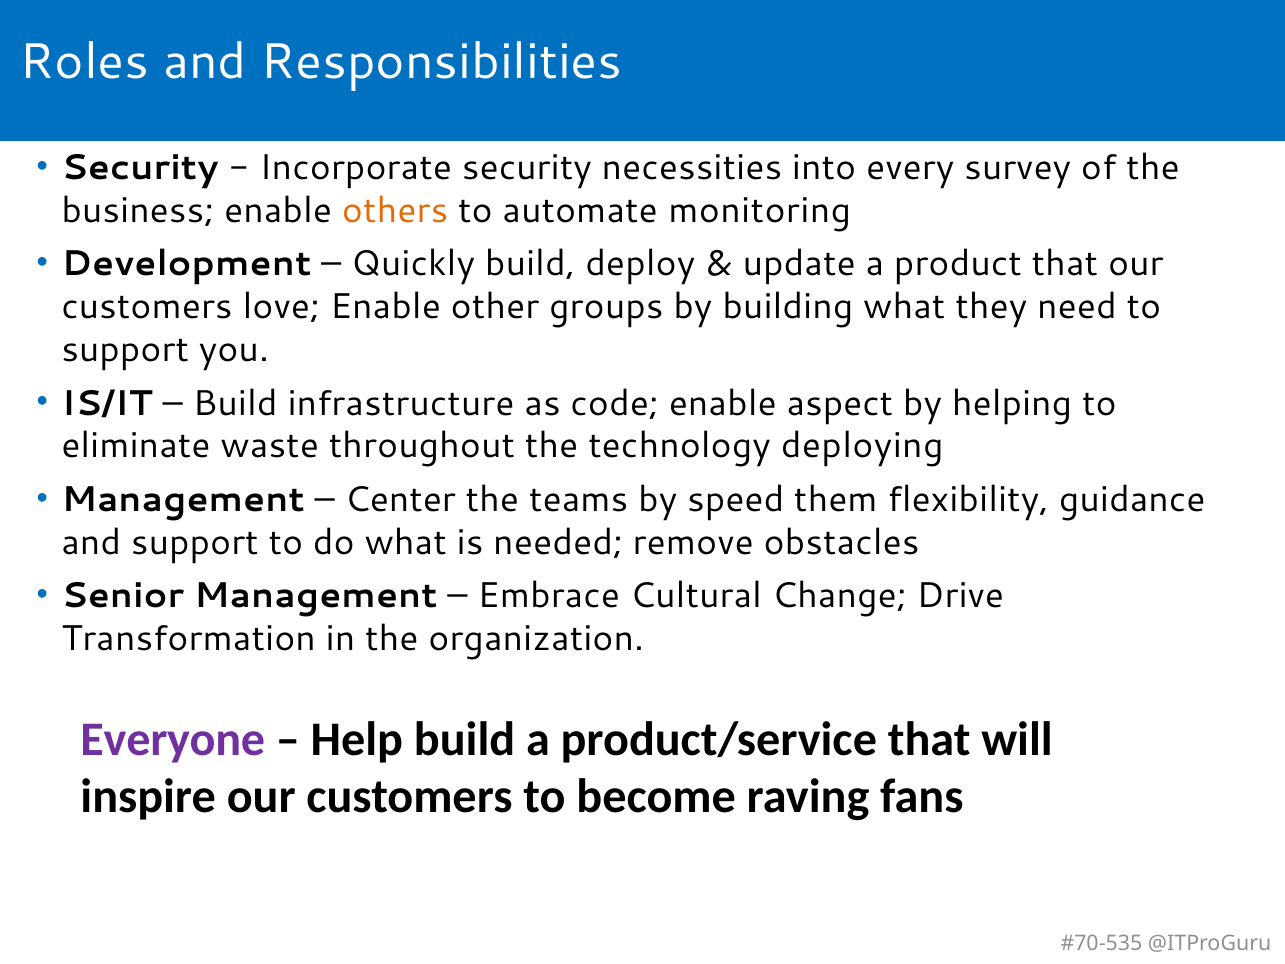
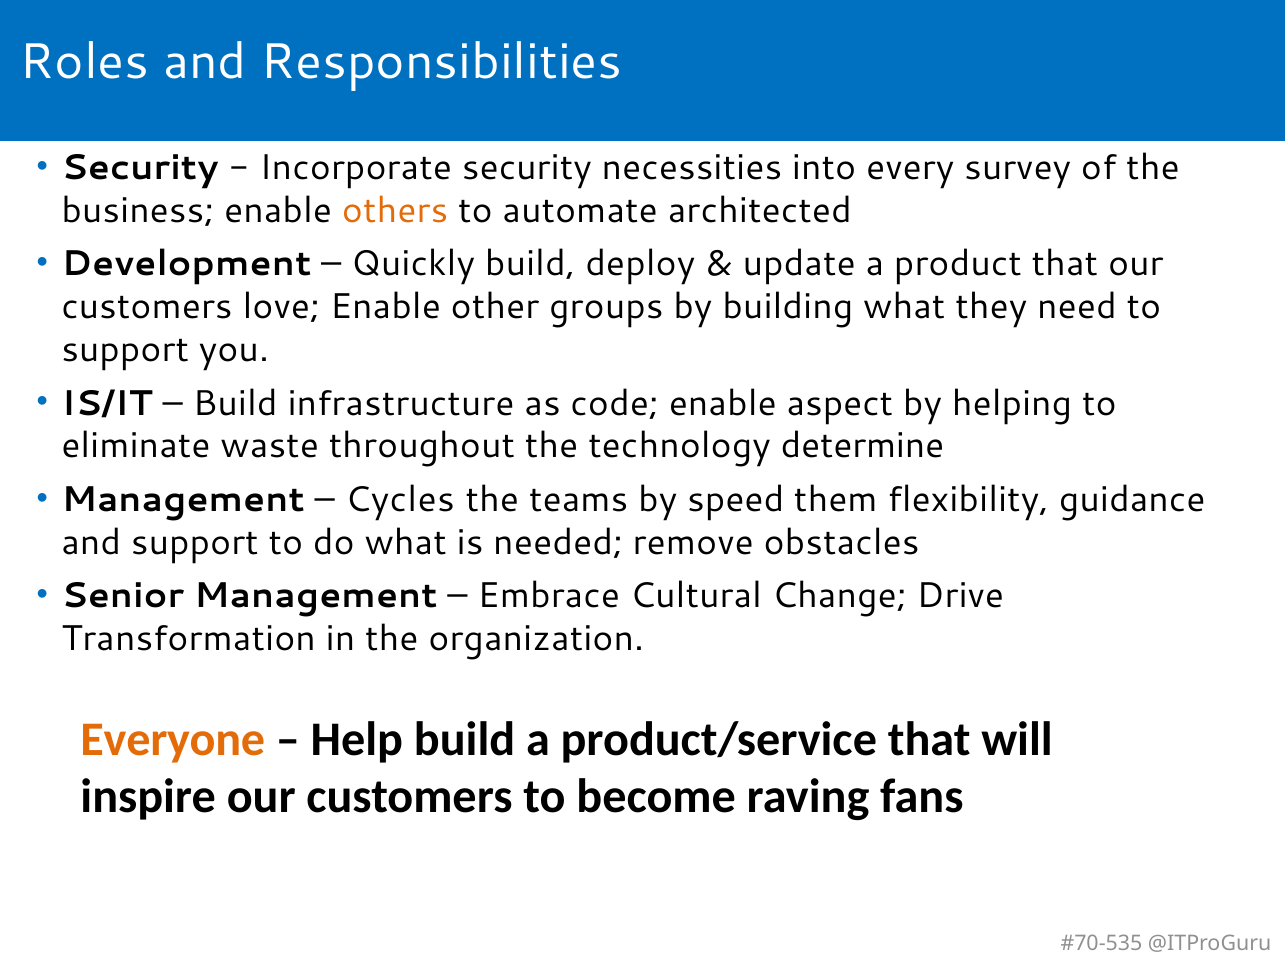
monitoring: monitoring -> architected
deploying: deploying -> determine
Center: Center -> Cycles
Everyone colour: purple -> orange
